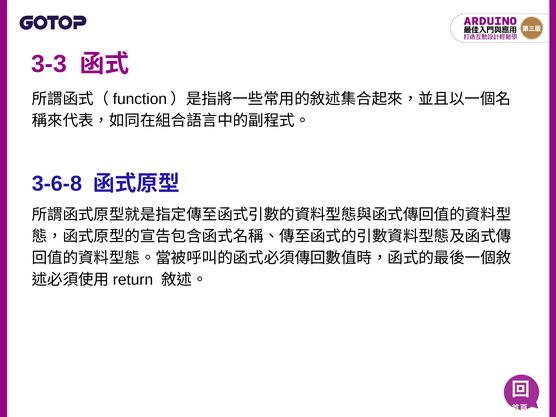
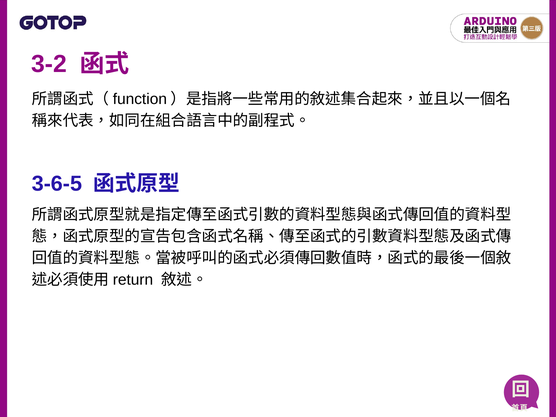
3-3: 3-3 -> 3-2
3-6-8: 3-6-8 -> 3-6-5
